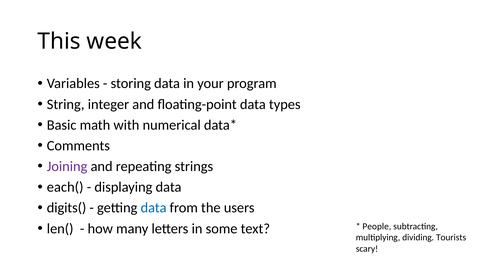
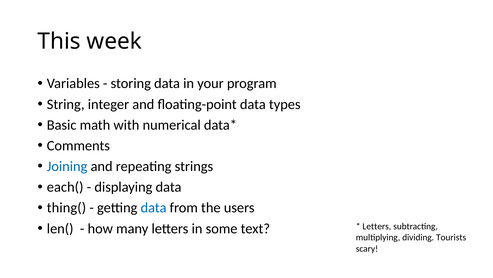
Joining colour: purple -> blue
digits(: digits( -> thing(
People at (377, 226): People -> Letters
